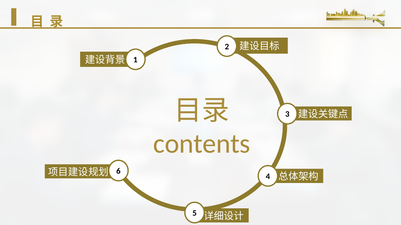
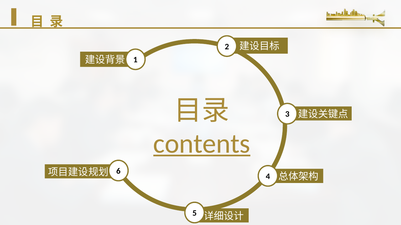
contents underline: none -> present
